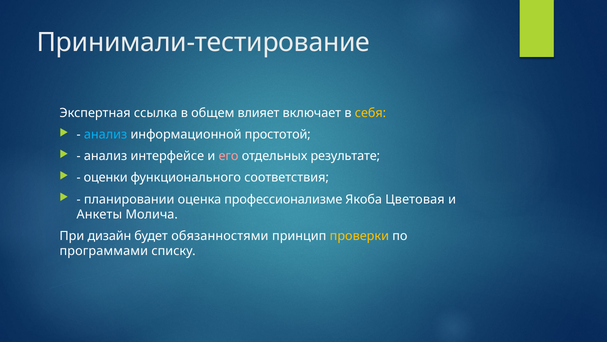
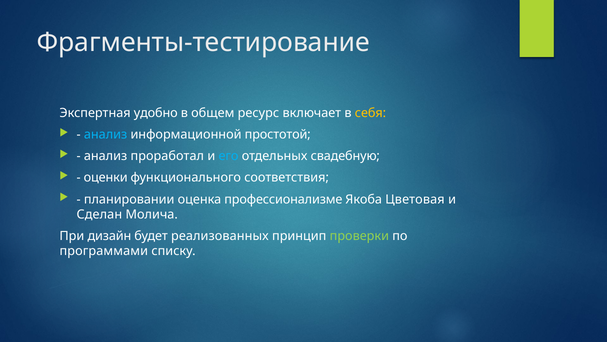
Принимали-тестирование: Принимали-тестирование -> Фрагменты-тестирование
ссылка: ссылка -> удобно
влияет: влияет -> ресурс
интерфейсе: интерфейсе -> проработал
его colour: pink -> light blue
результате: результате -> свадебную
Анкеты: Анкеты -> Сделан
обязанностями: обязанностями -> реализованных
проверки colour: yellow -> light green
